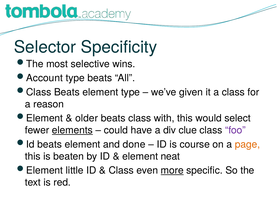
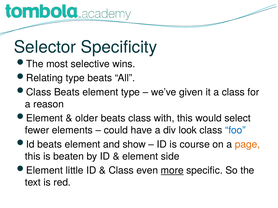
Account: Account -> Relating
elements underline: present -> none
clue: clue -> look
foo colour: purple -> blue
done: done -> show
neat: neat -> side
